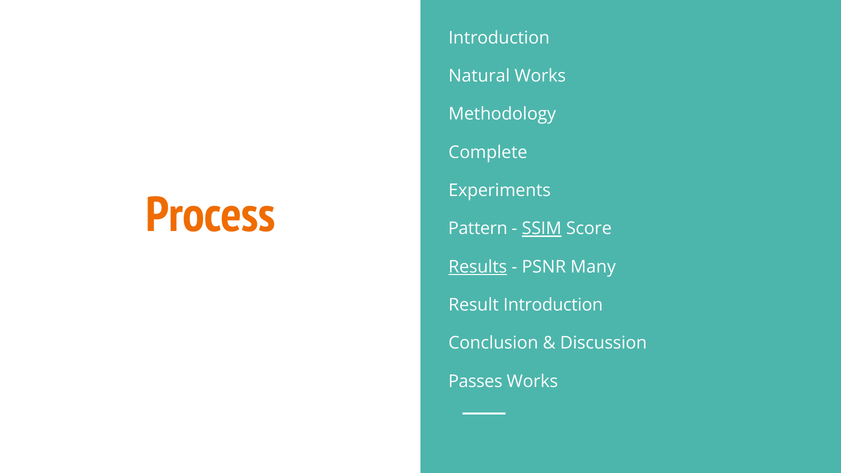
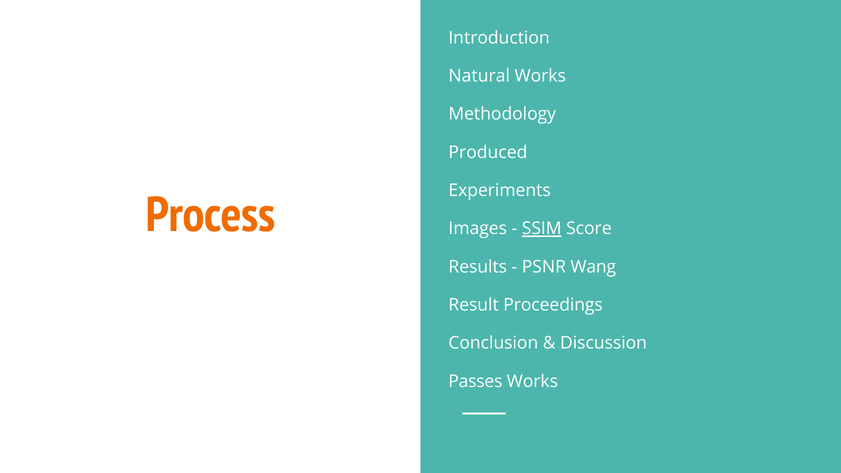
Complete: Complete -> Produced
Pattern: Pattern -> Images
Results underline: present -> none
Many: Many -> Wang
Result Introduction: Introduction -> Proceedings
